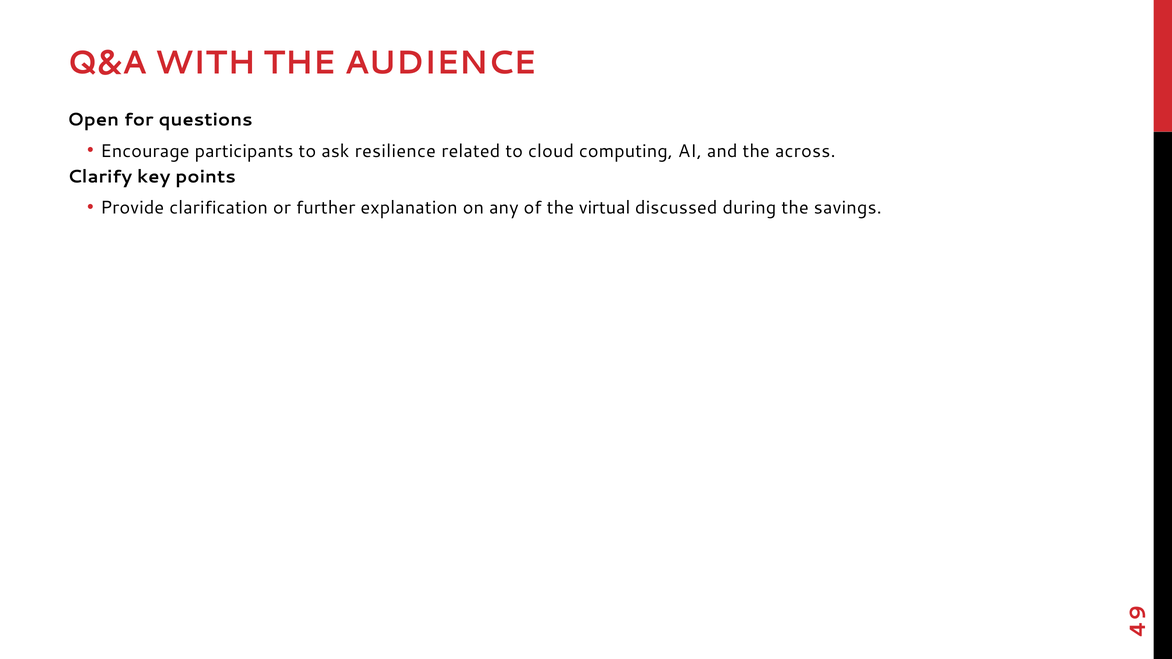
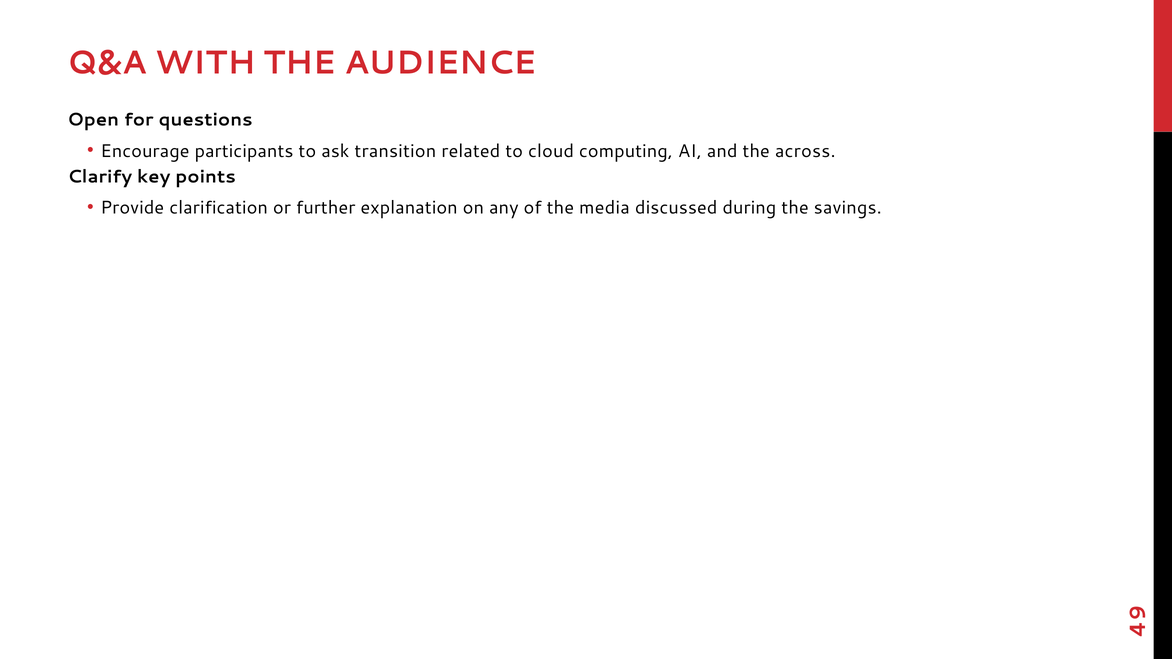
resilience: resilience -> transition
virtual: virtual -> media
